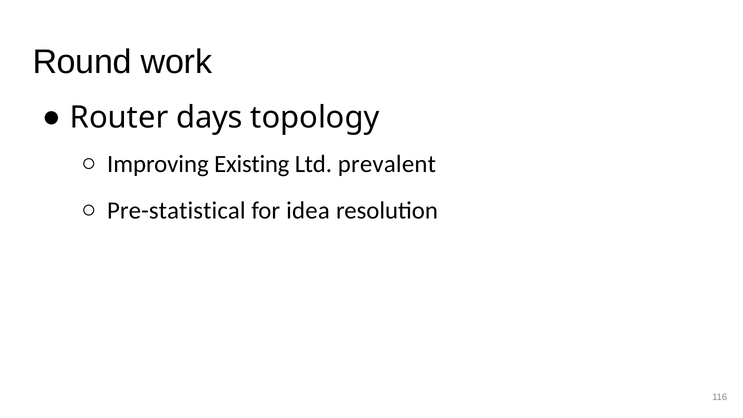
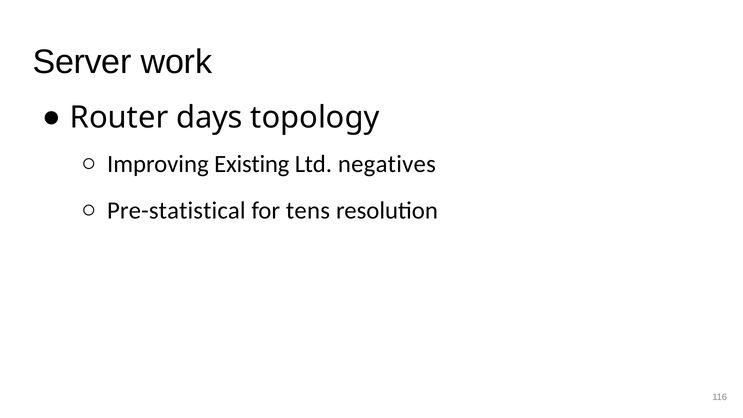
Round: Round -> Server
prevalent: prevalent -> negatives
idea: idea -> tens
